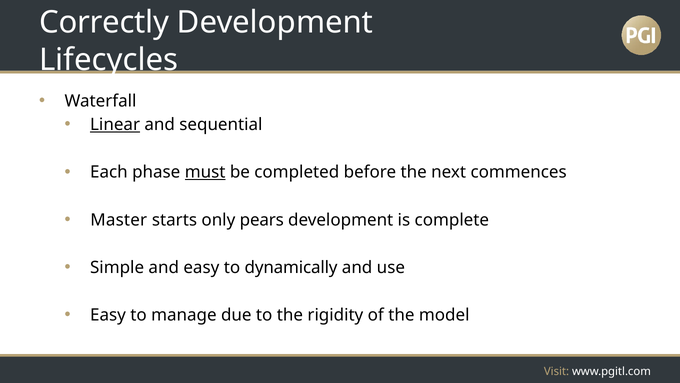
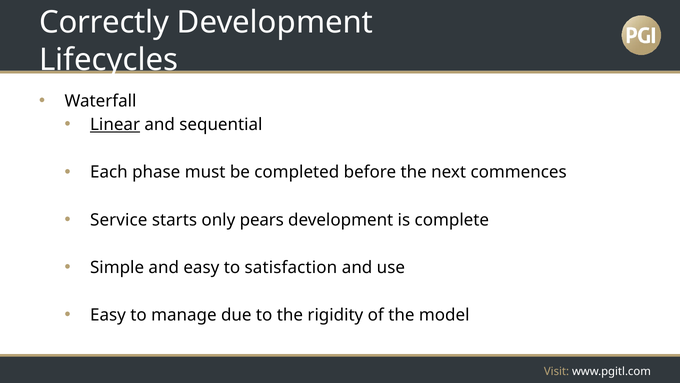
must underline: present -> none
Master: Master -> Service
dynamically: dynamically -> satisfaction
